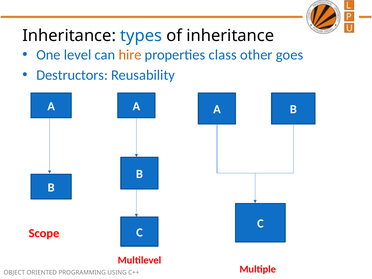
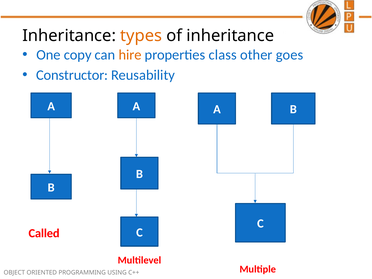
types colour: blue -> orange
level: level -> copy
Destructors: Destructors -> Constructor
Scope: Scope -> Called
